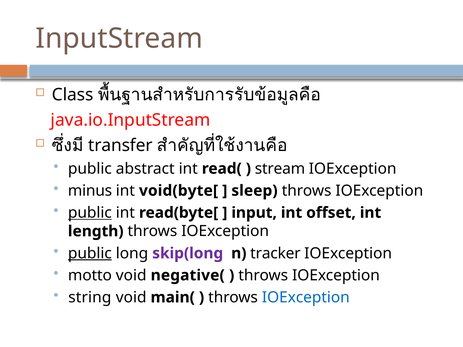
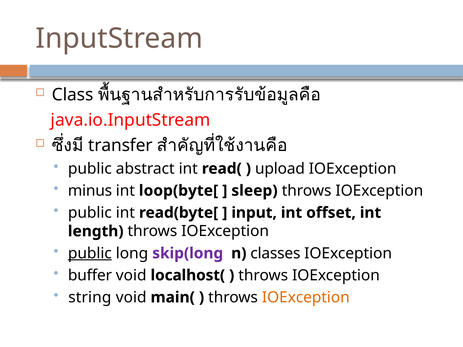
stream: stream -> upload
void(byte[: void(byte[ -> loop(byte[
public at (90, 213) underline: present -> none
tracker: tracker -> classes
motto: motto -> buffer
negative(: negative( -> localhost(
IOException at (306, 298) colour: blue -> orange
